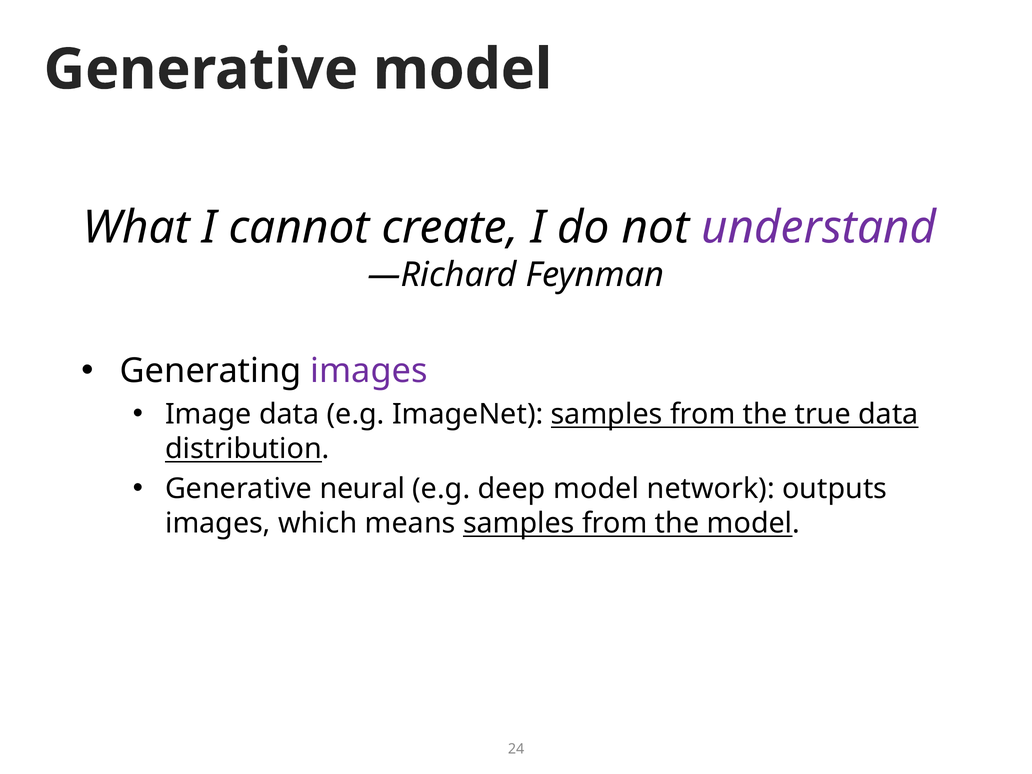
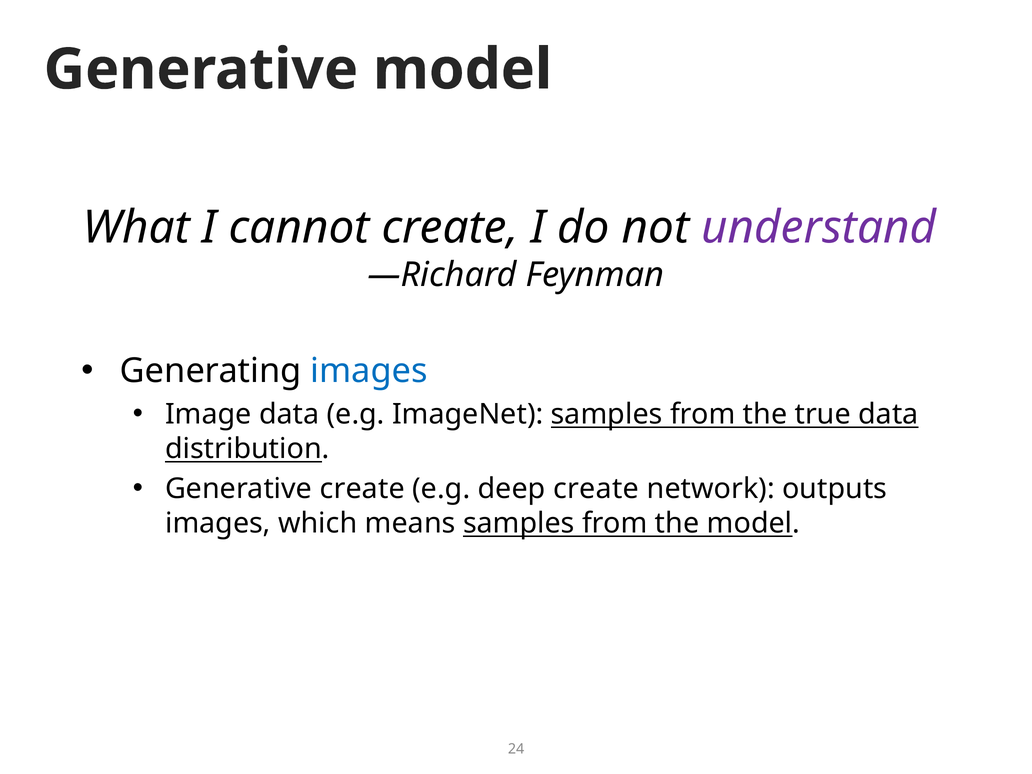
images at (369, 371) colour: purple -> blue
Generative neural: neural -> create
deep model: model -> create
